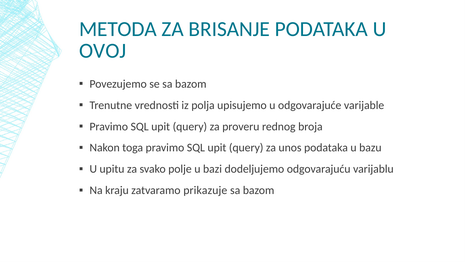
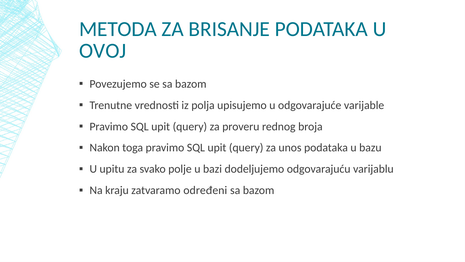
prikazuje: prikazuje -> određeni
